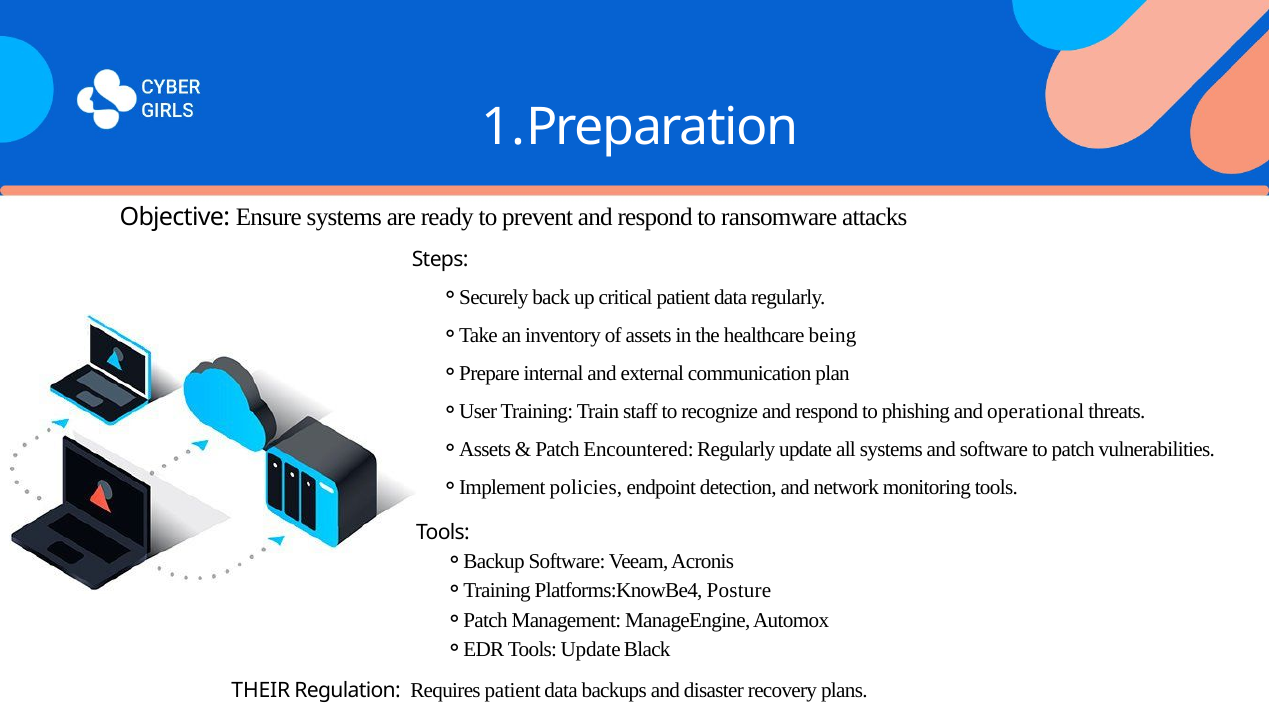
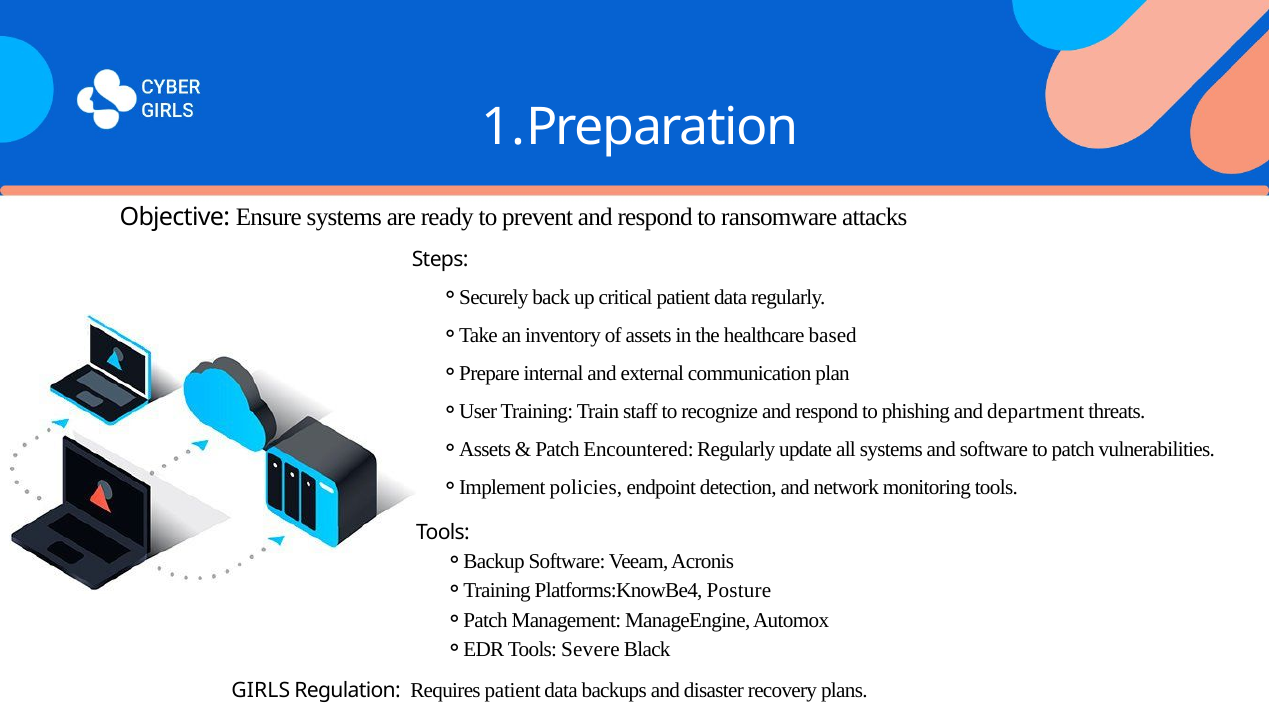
being: being -> based
operational: operational -> department
Tools Update: Update -> Severe
THEIR: THEIR -> GIRLS
